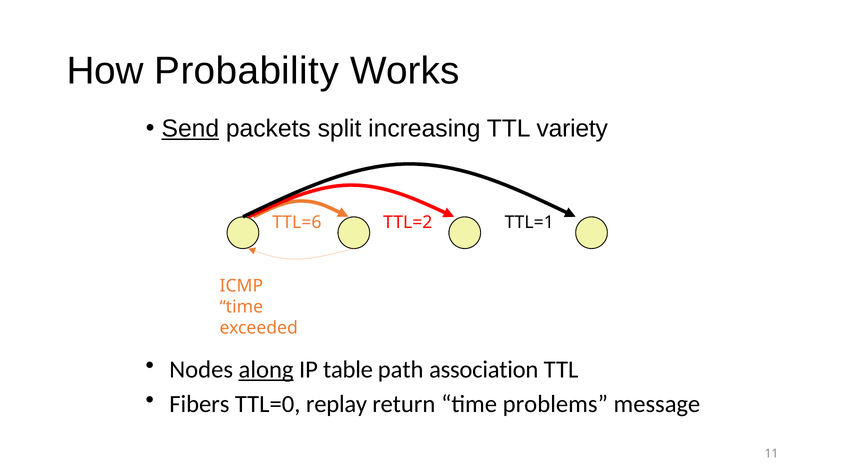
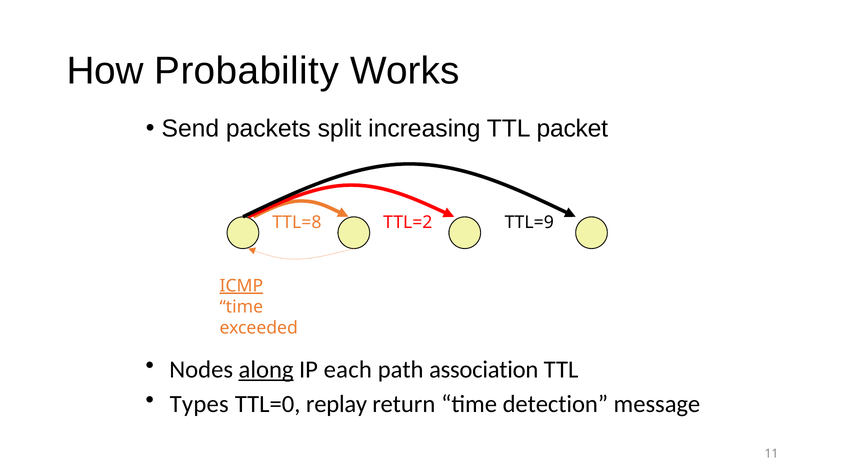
Send underline: present -> none
variety: variety -> packet
TTL=6: TTL=6 -> TTL=8
TTL=1: TTL=1 -> TTL=9
ICMP underline: none -> present
table: table -> each
Fibers: Fibers -> Types
problems: problems -> detection
